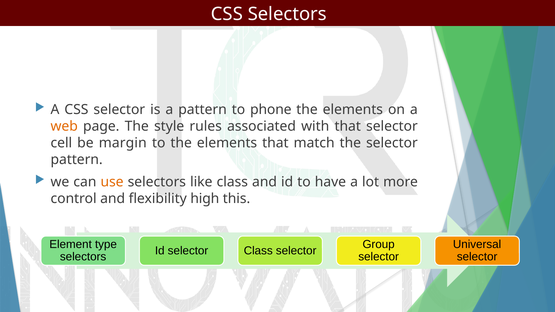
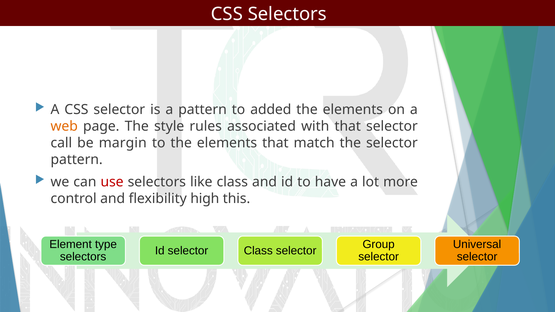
phone: phone -> added
cell: cell -> call
use colour: orange -> red
